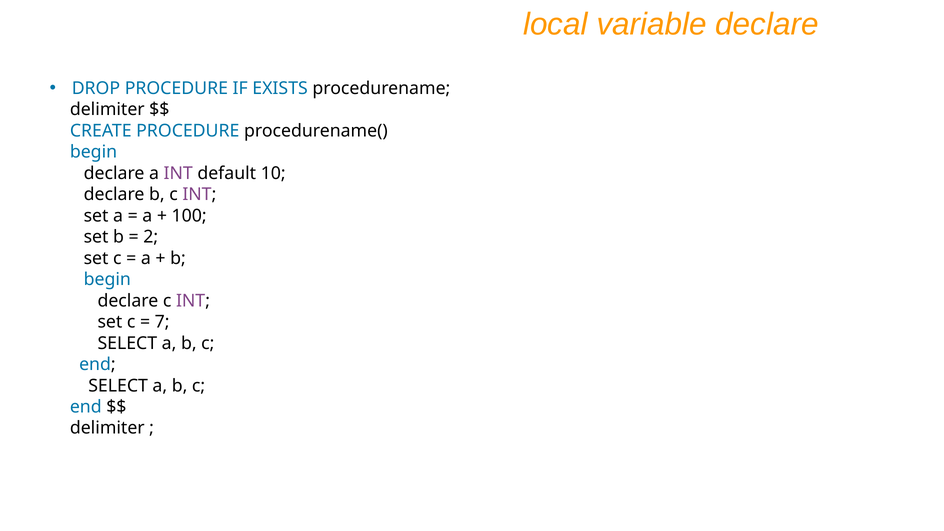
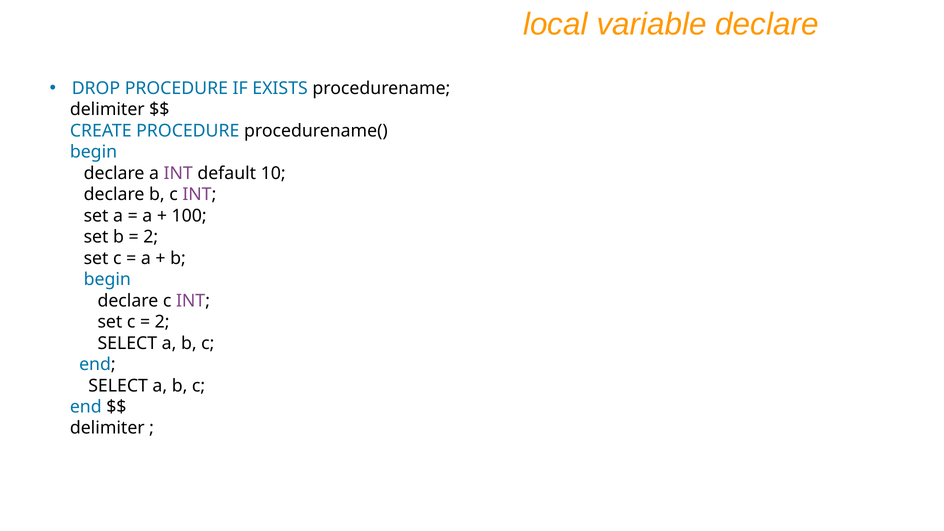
7 at (162, 322): 7 -> 2
